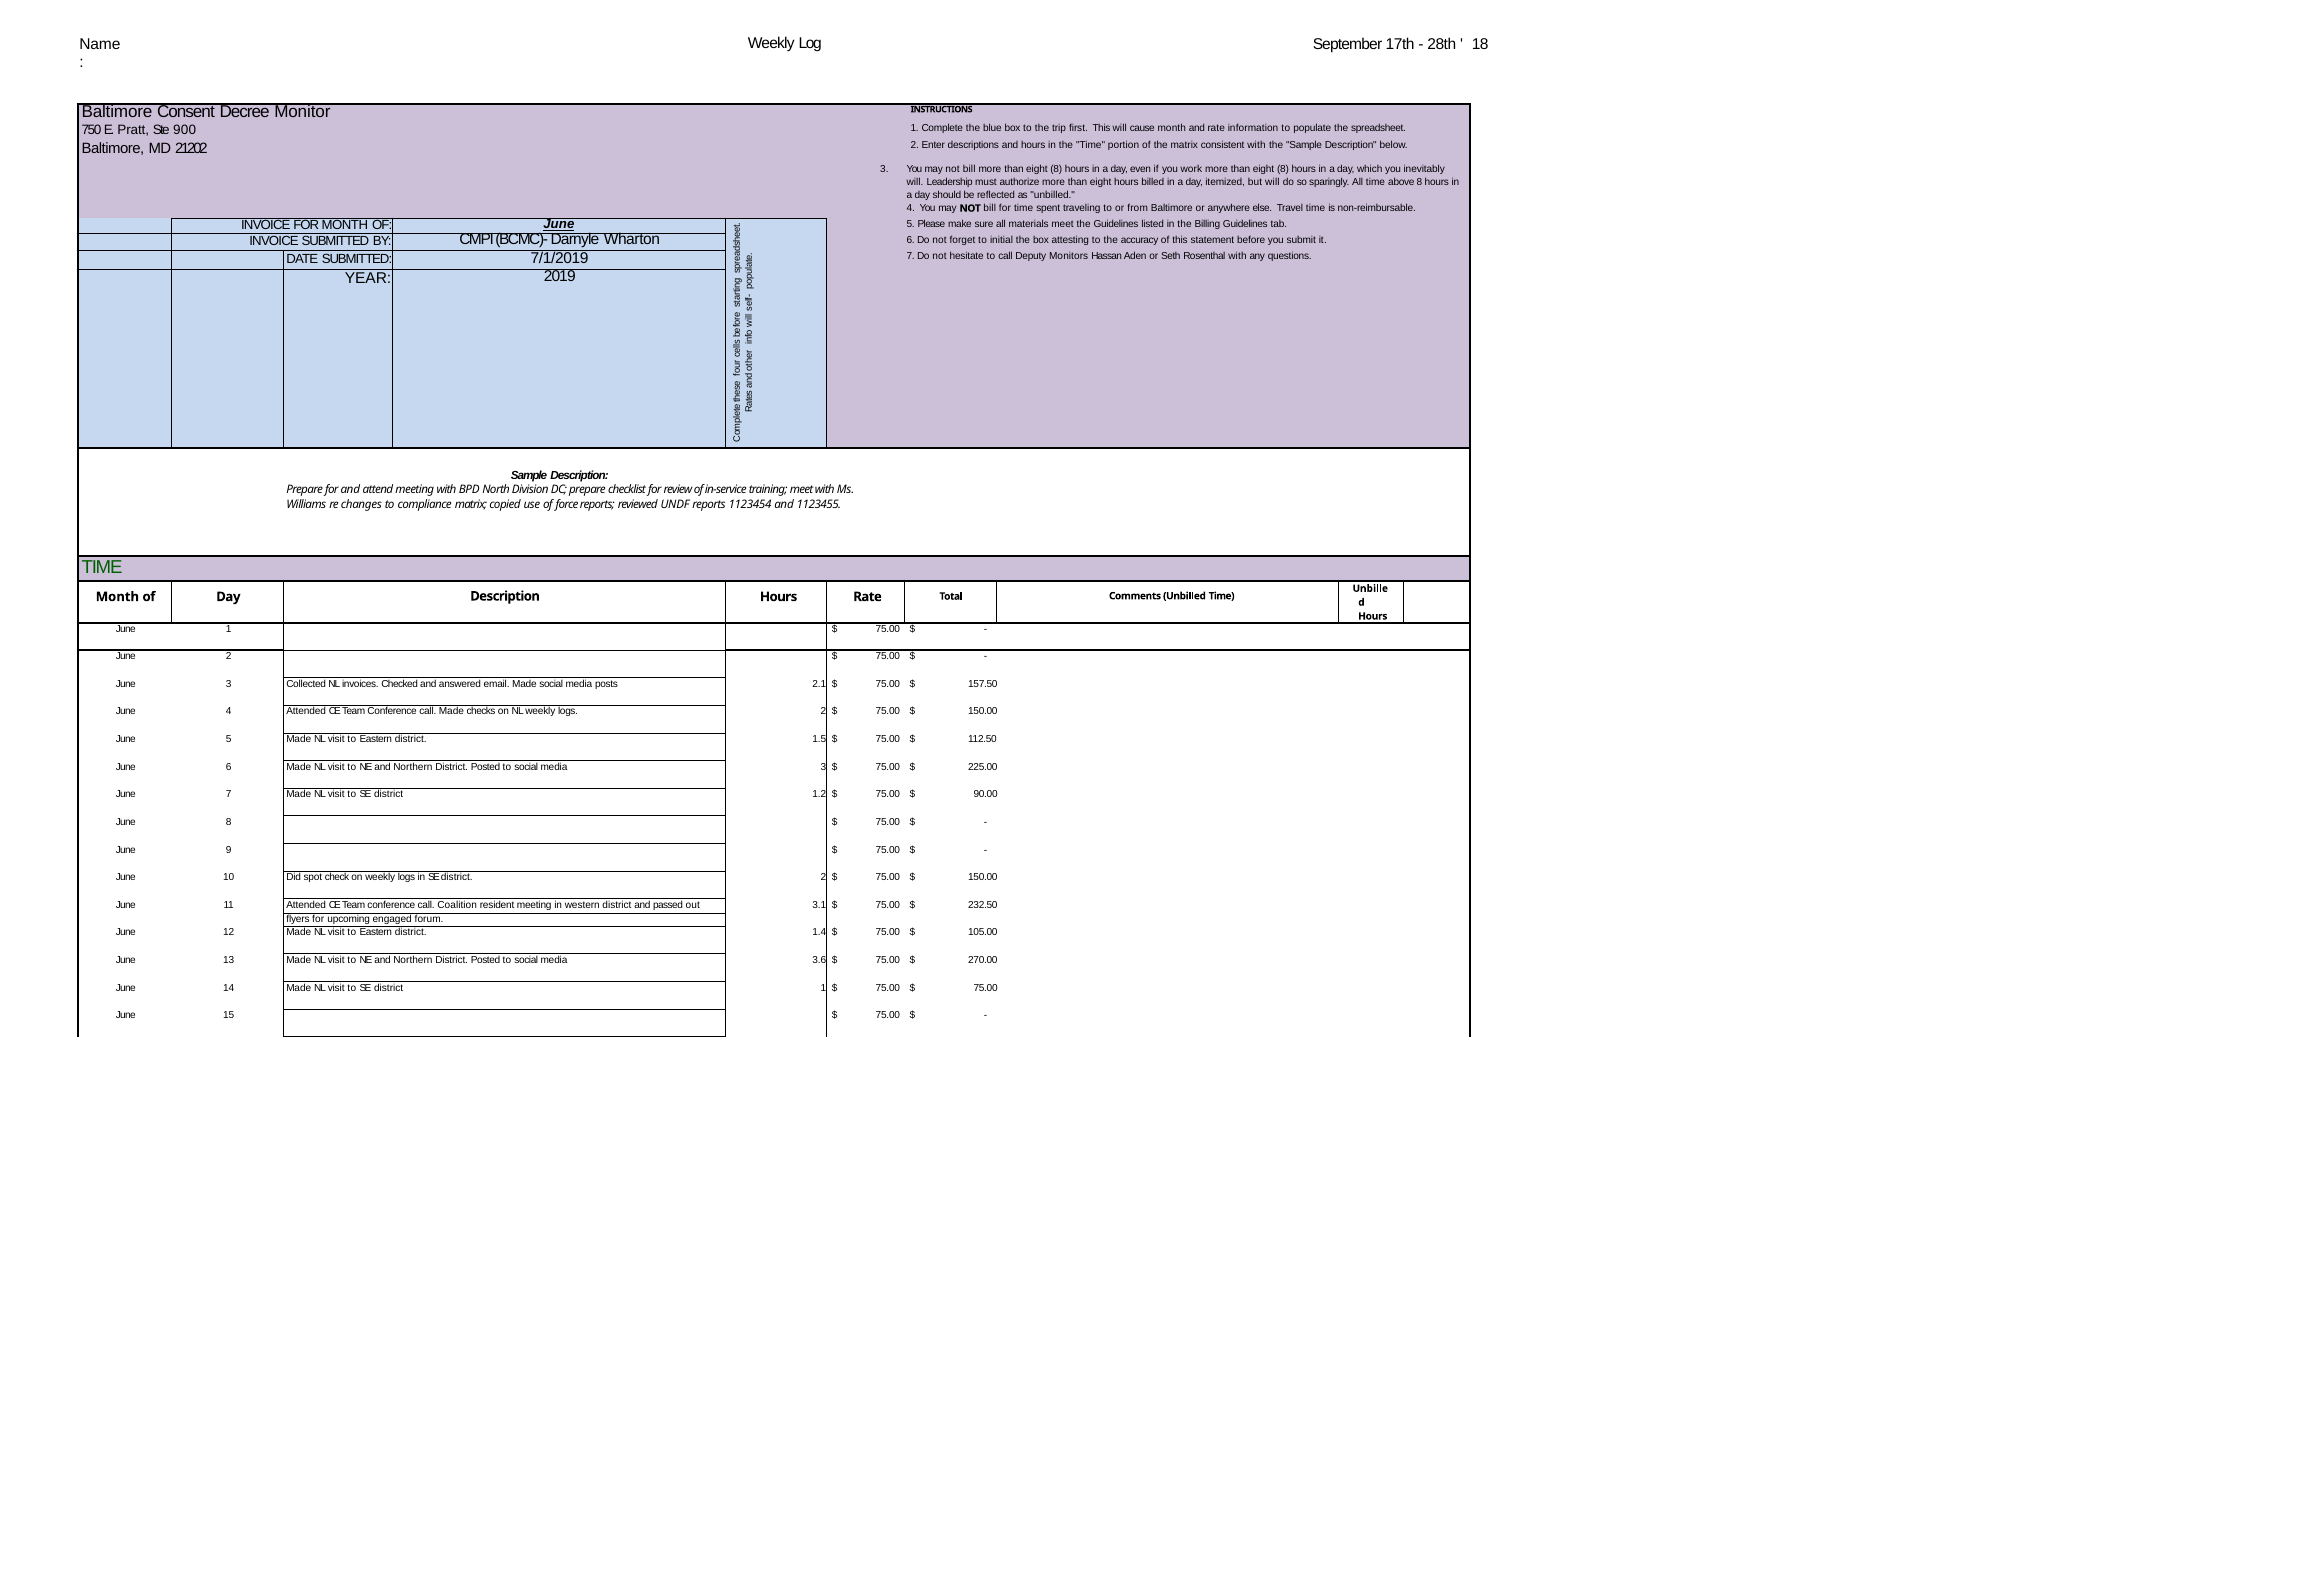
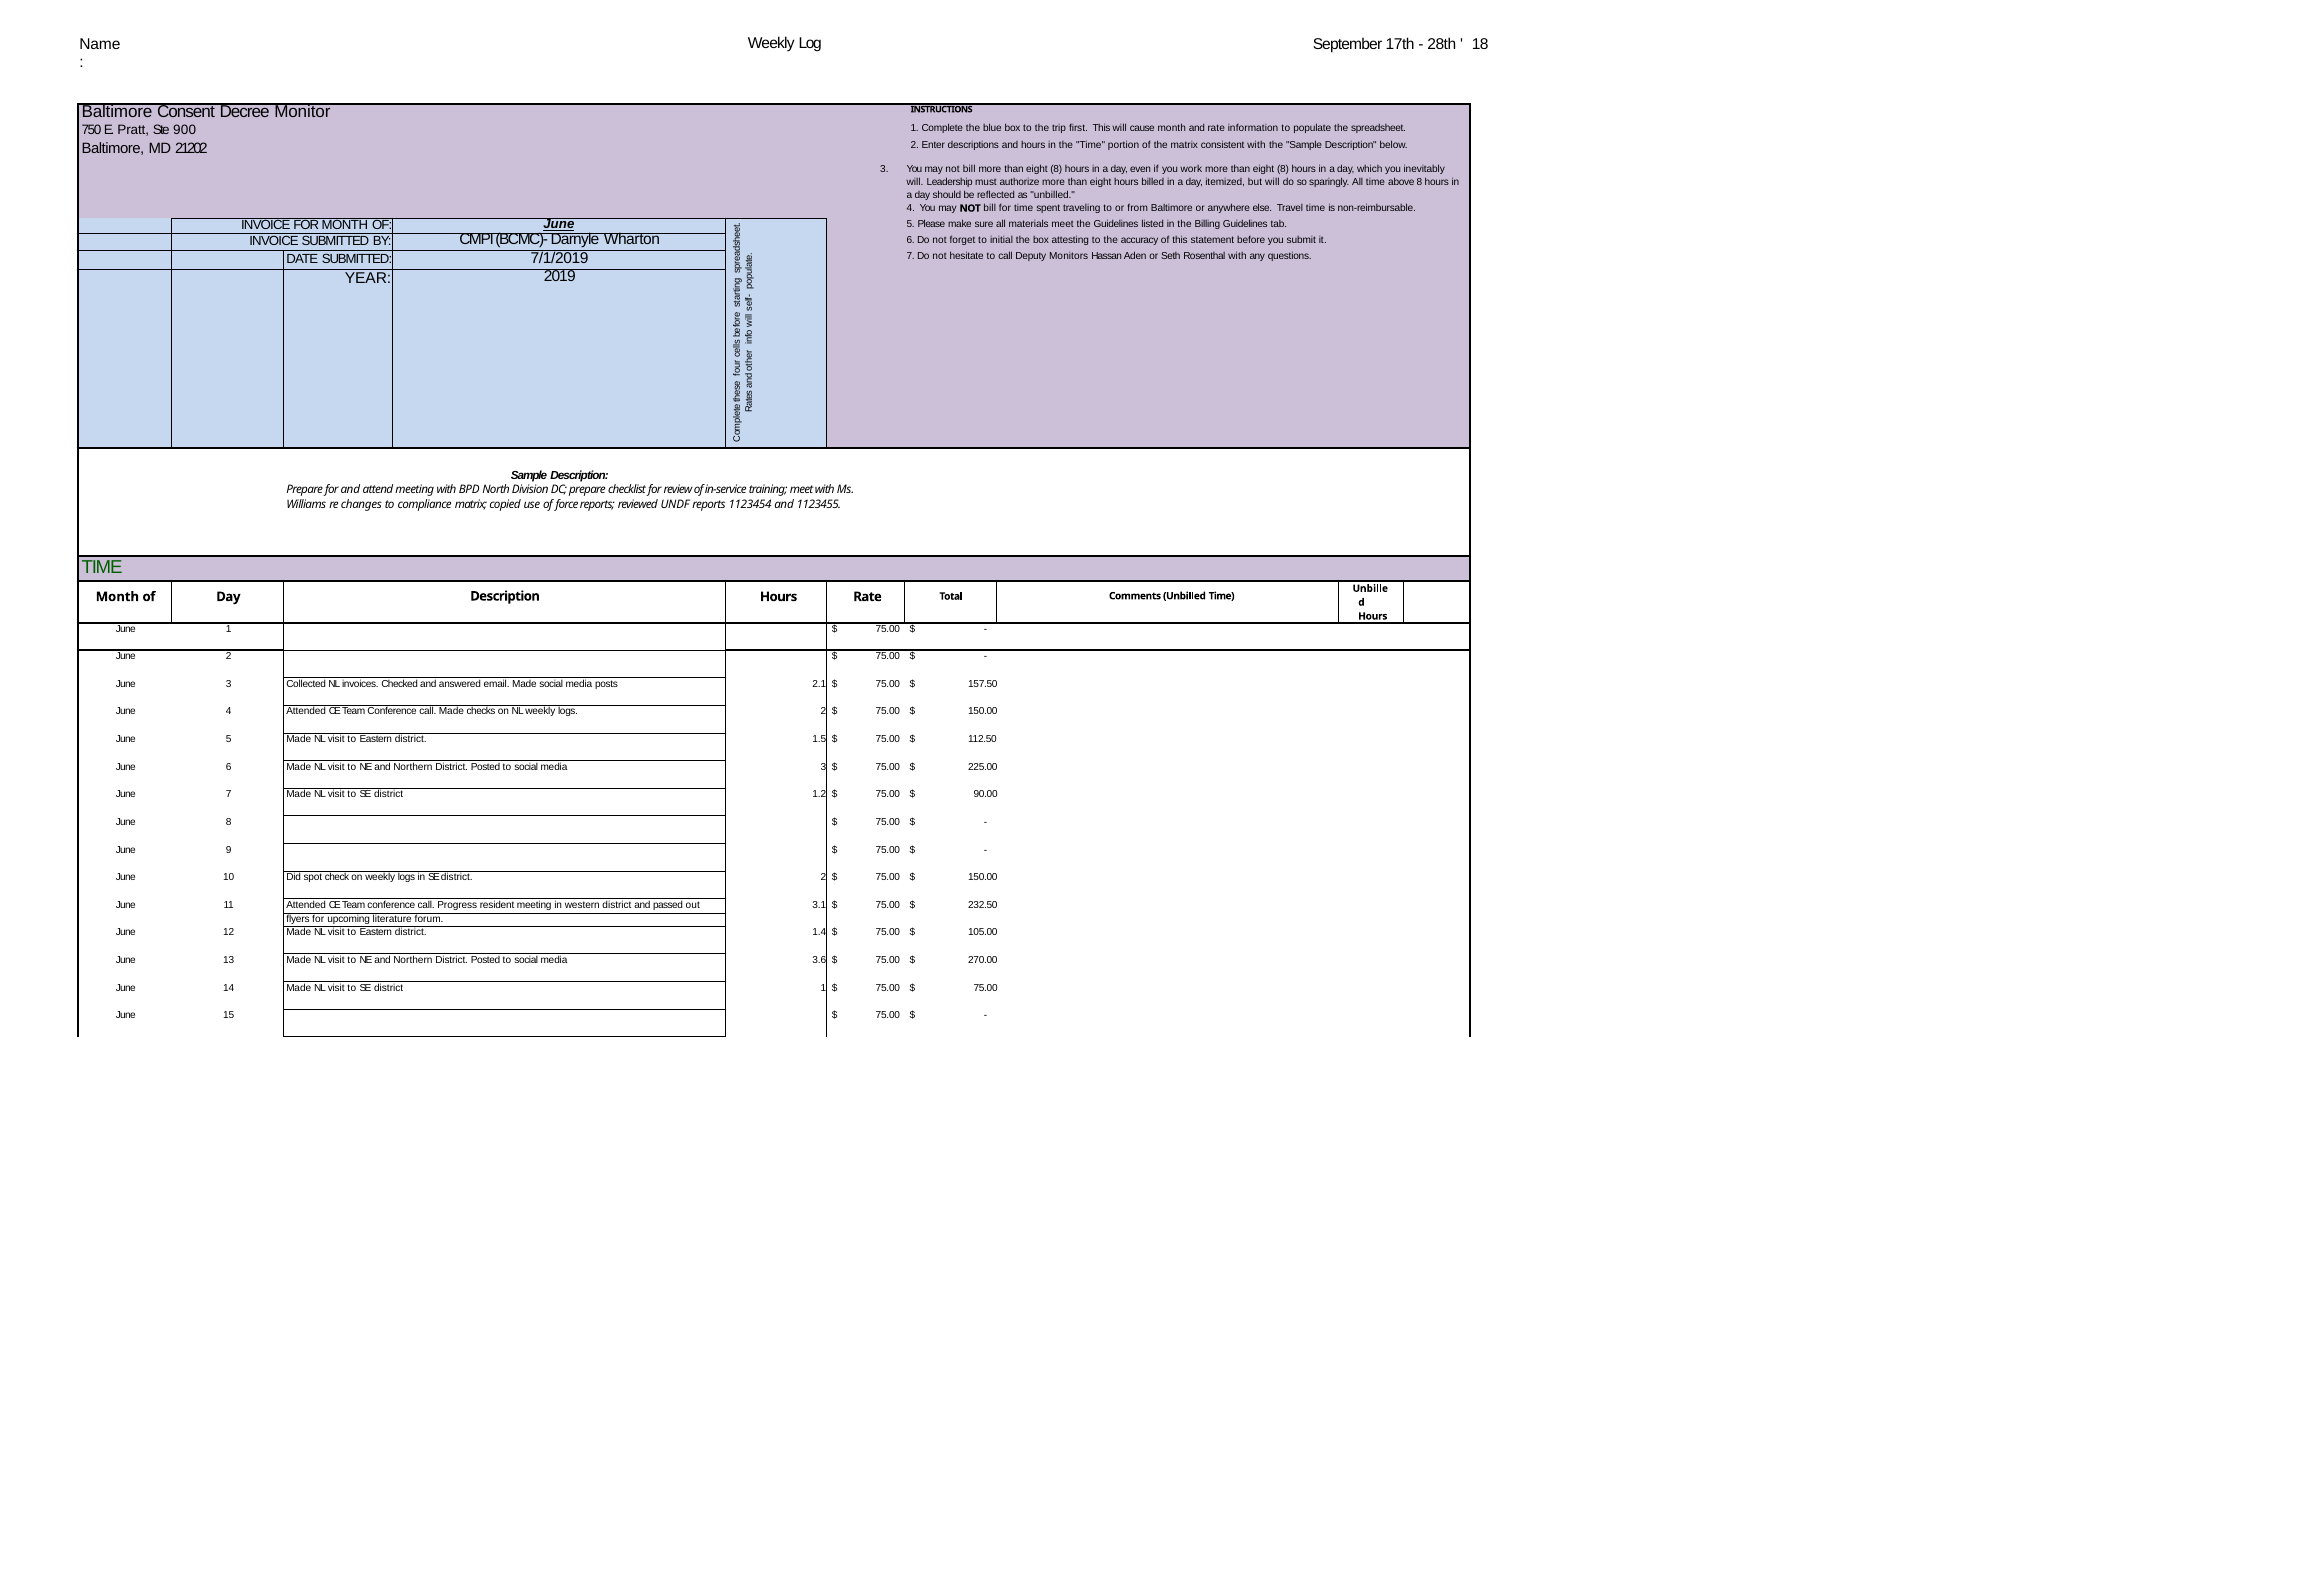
Coalition: Coalition -> Progress
engaged: engaged -> literature
